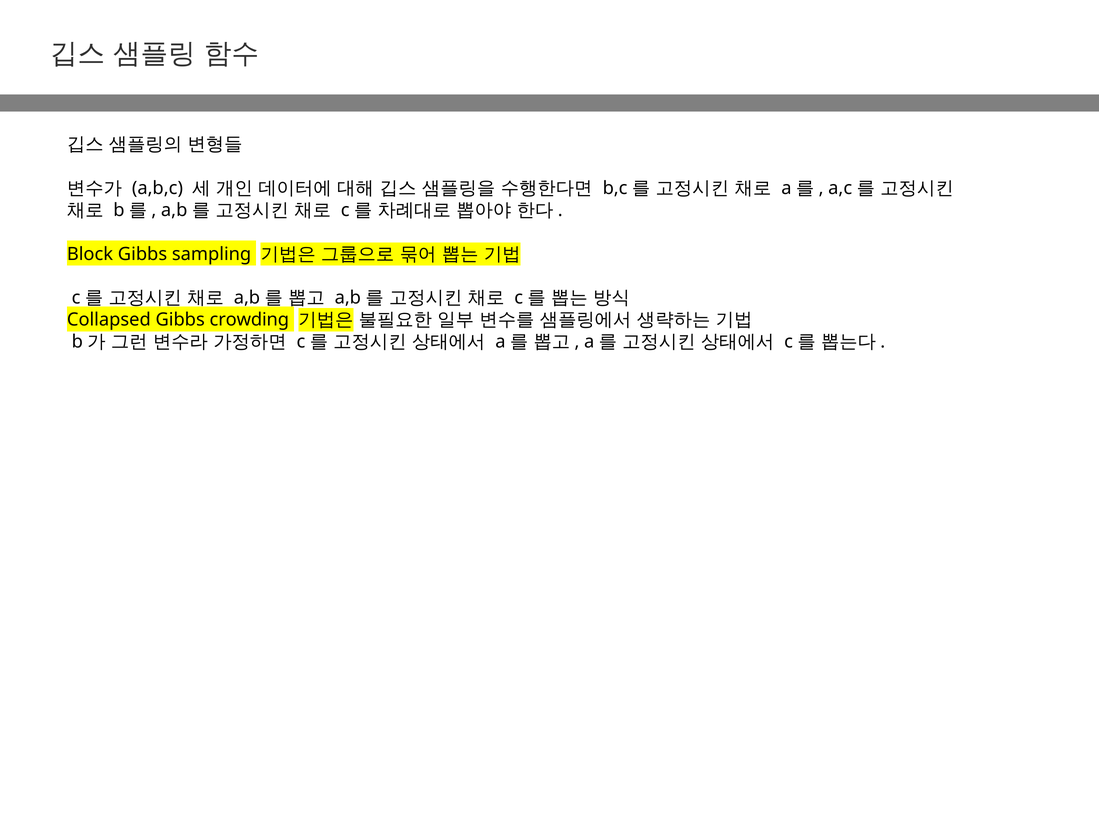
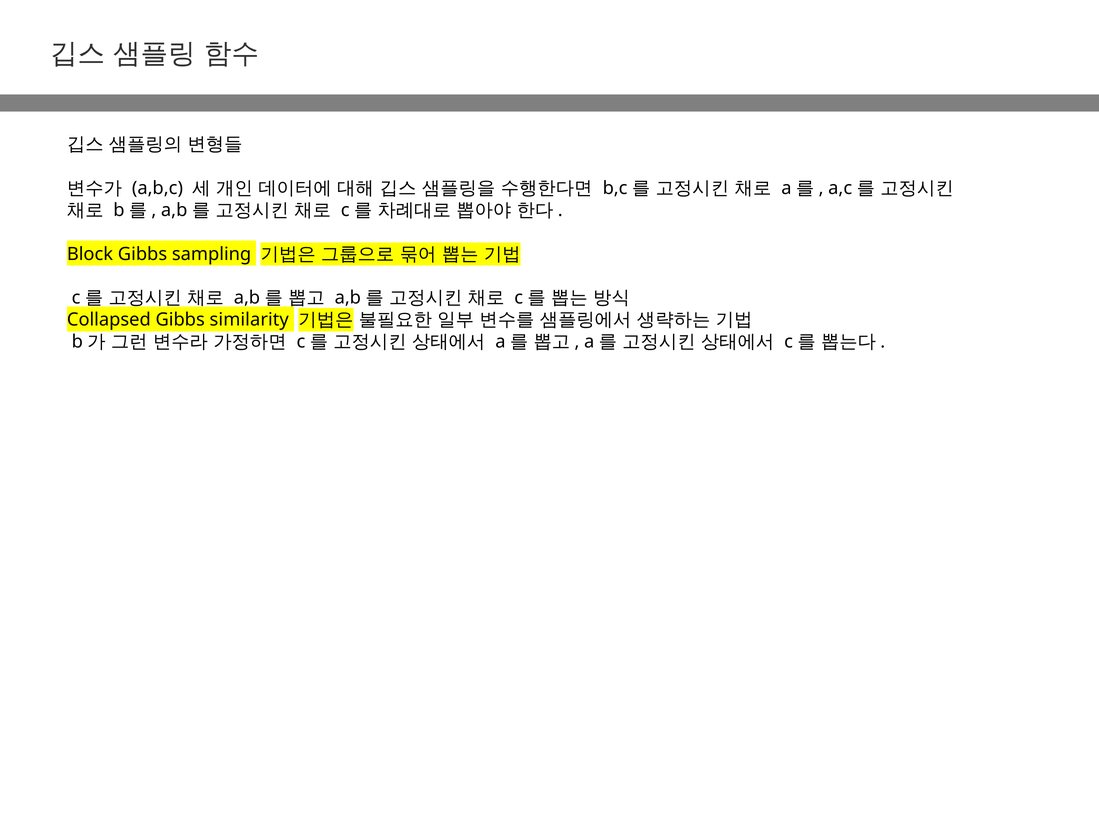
crowding: crowding -> similarity
